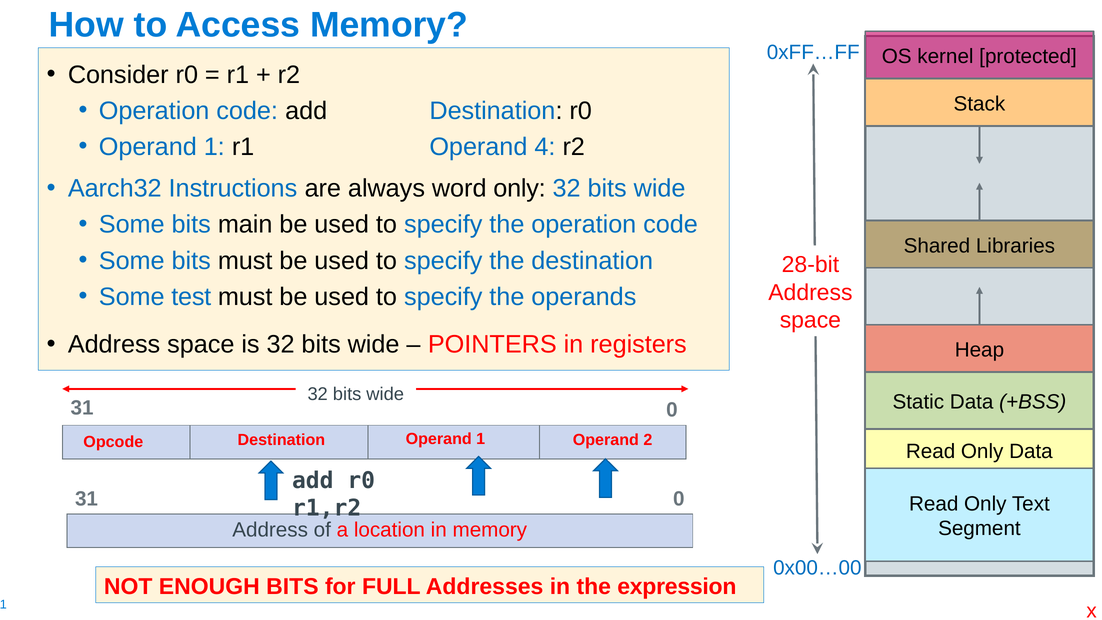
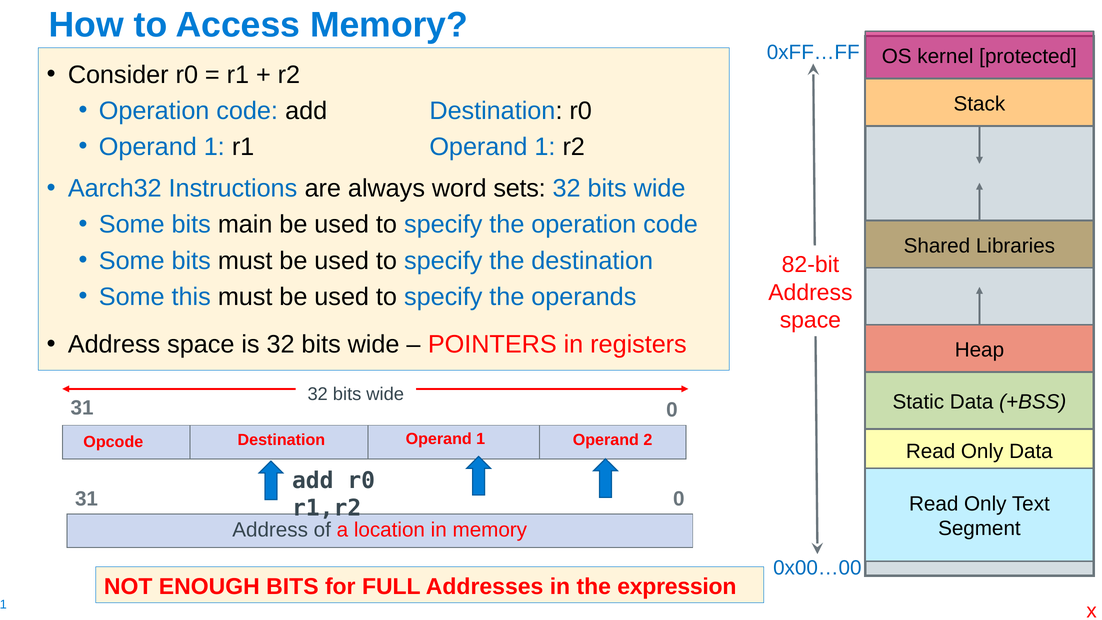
r1 Operand 4: 4 -> 1
word only: only -> sets
28-bit: 28-bit -> 82-bit
test: test -> this
